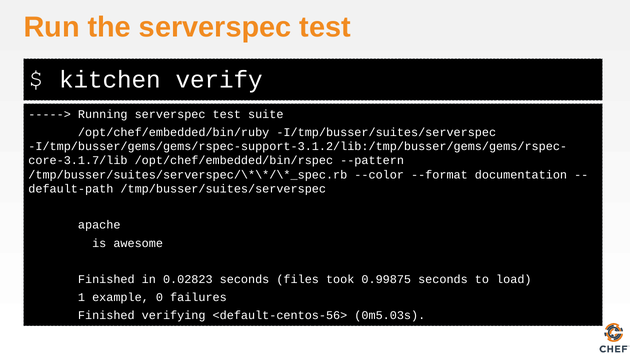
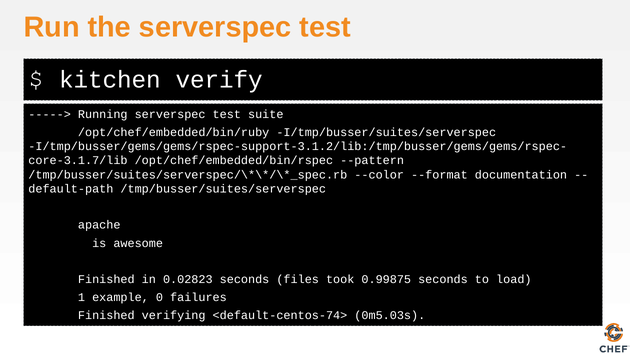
<default-centos-56>: <default-centos-56> -> <default-centos-74>
